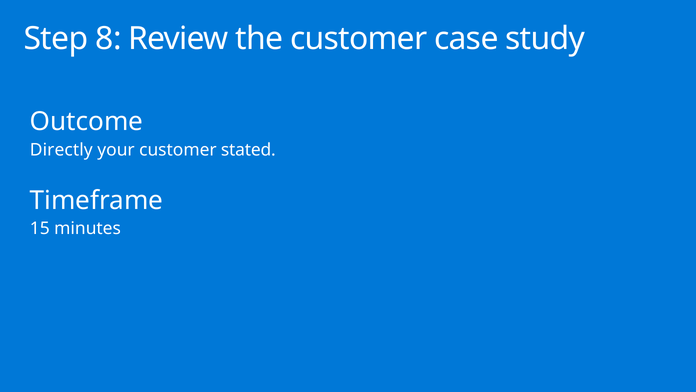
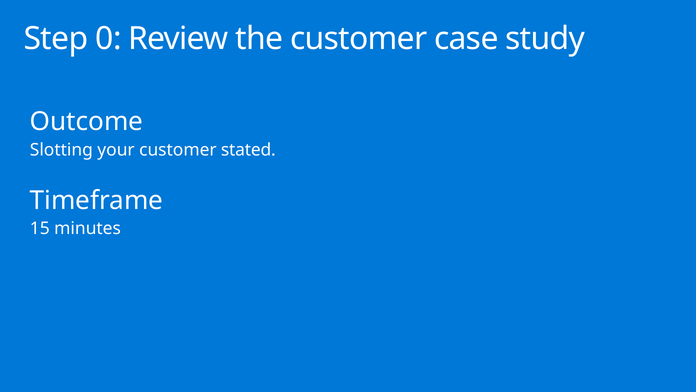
8: 8 -> 0
Directly: Directly -> Slotting
